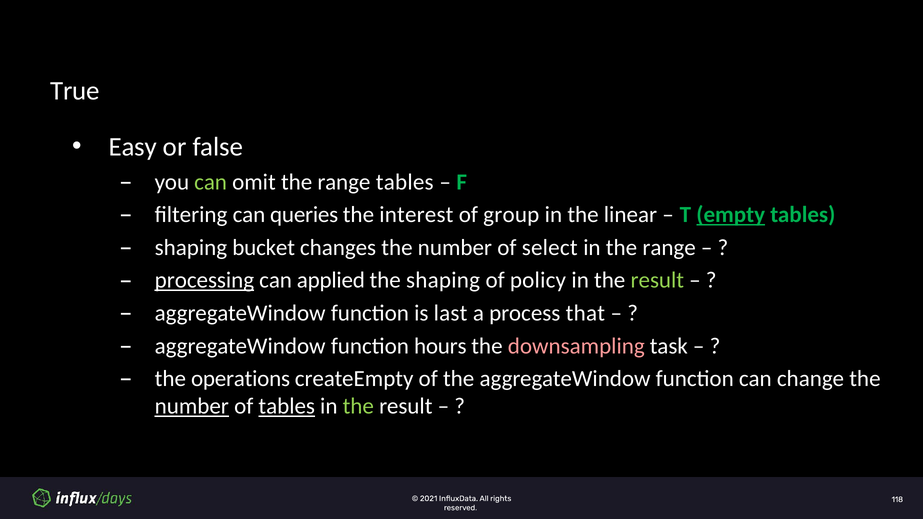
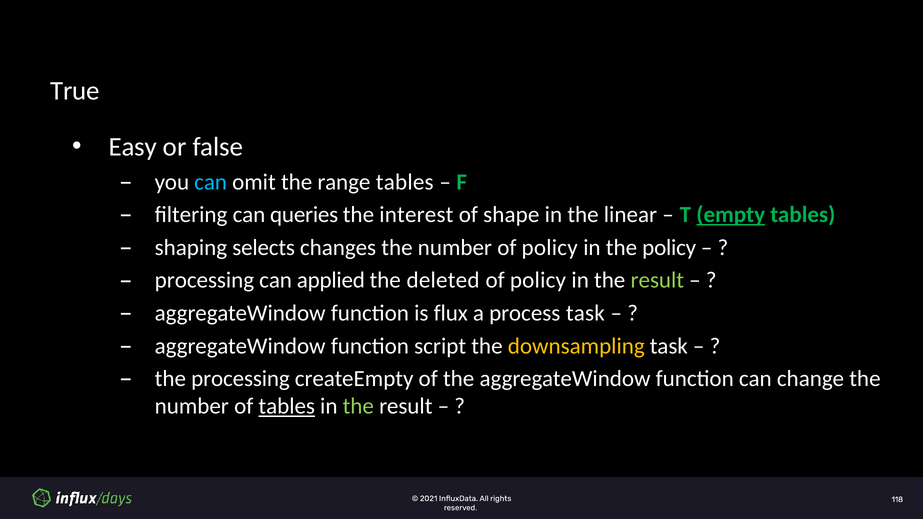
can at (211, 182) colour: light green -> light blue
group: group -> shape
bucket: bucket -> selects
number of select: select -> policy
in the range: range -> policy
processing at (204, 280) underline: present -> none
the shaping: shaping -> deleted
last: last -> flux
process that: that -> task
hours: hours -> script
downsampling colour: pink -> yellow
the operations: operations -> processing
number at (192, 407) underline: present -> none
